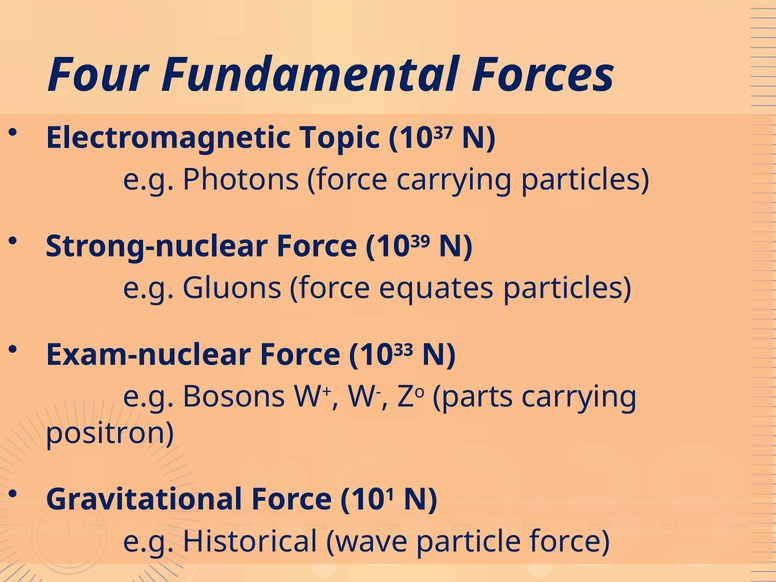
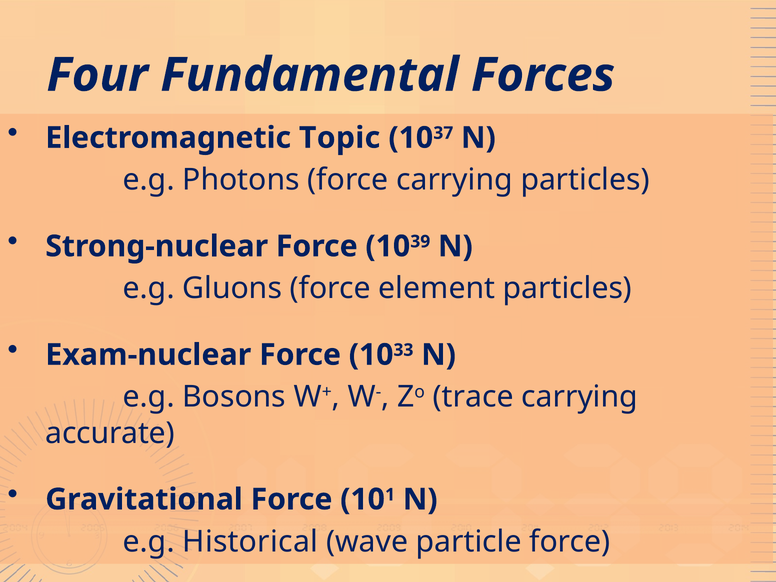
equates: equates -> element
parts: parts -> trace
positron: positron -> accurate
